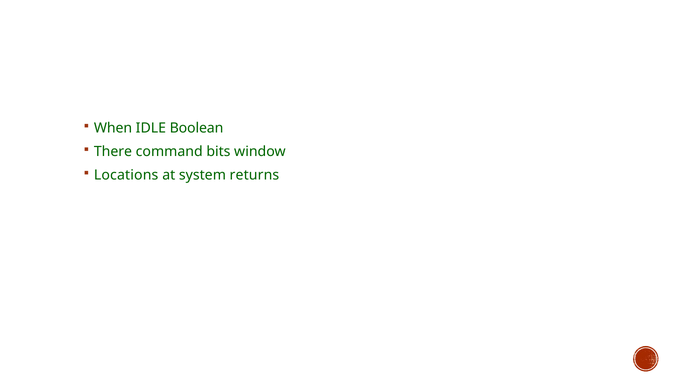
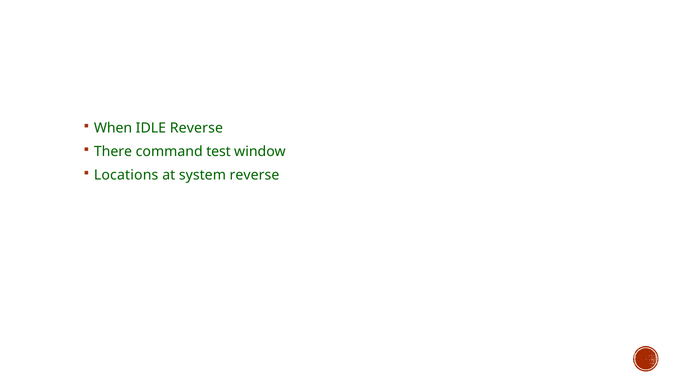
IDLE Boolean: Boolean -> Reverse
bits: bits -> test
system returns: returns -> reverse
